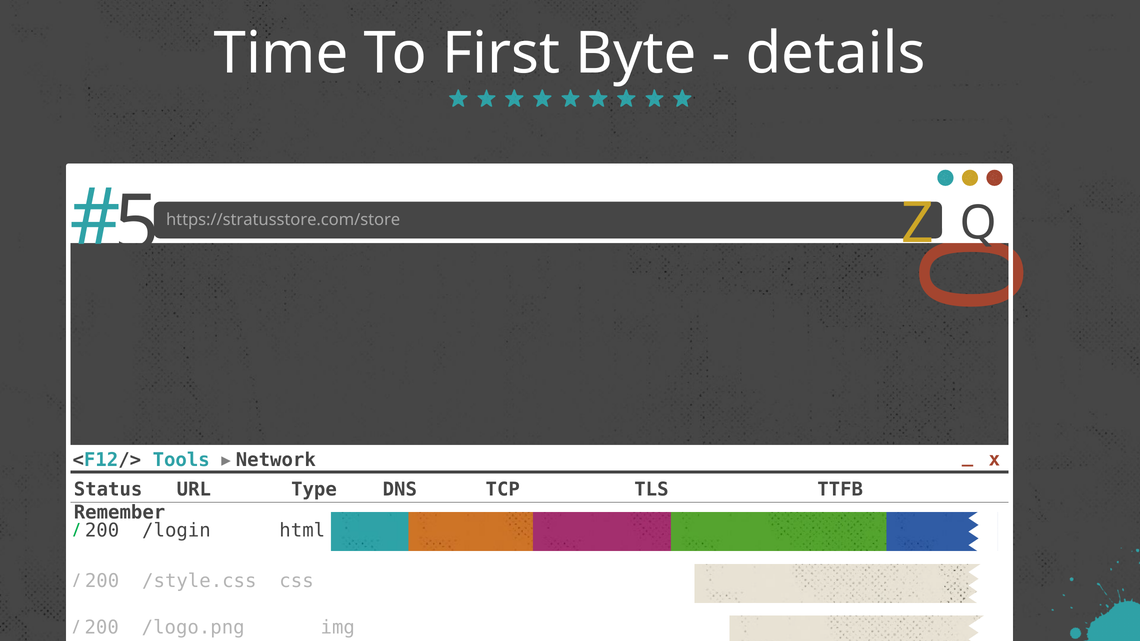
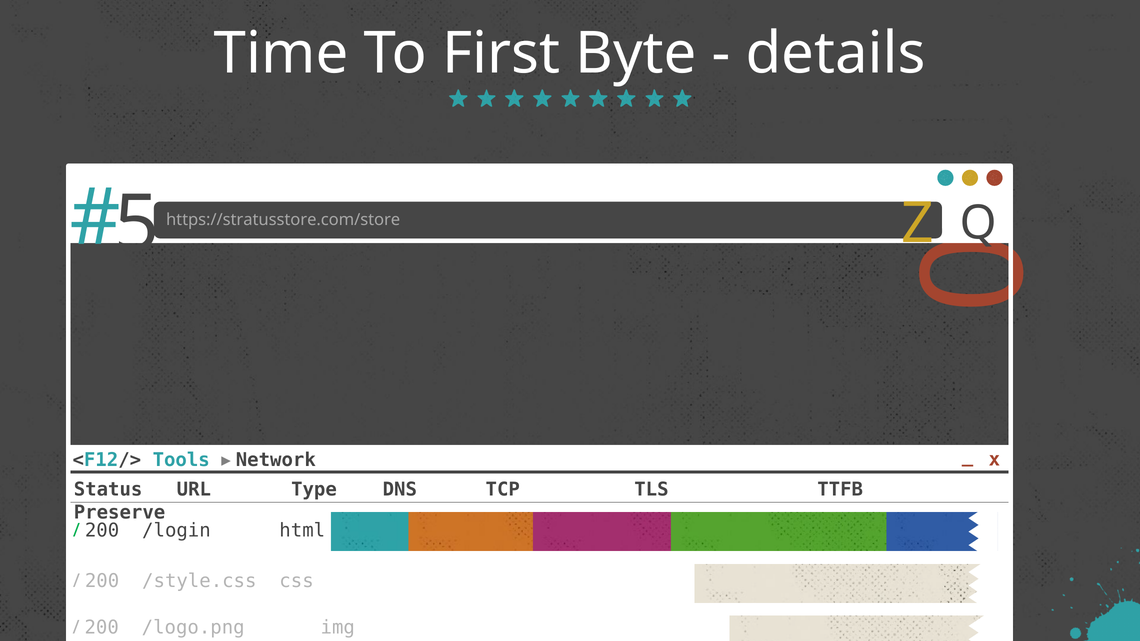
Remember: Remember -> Preserve
